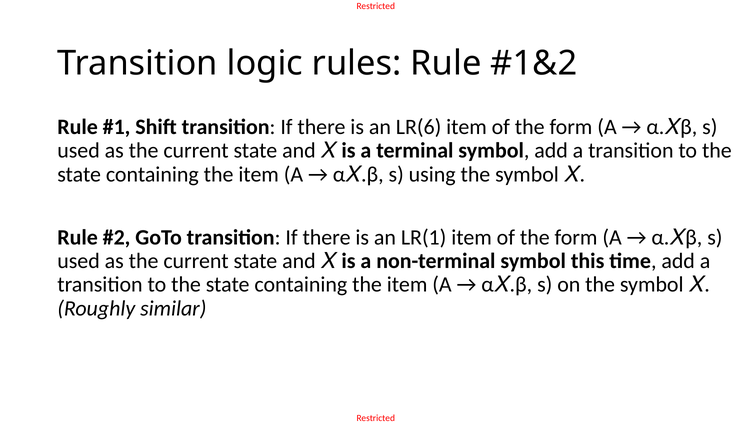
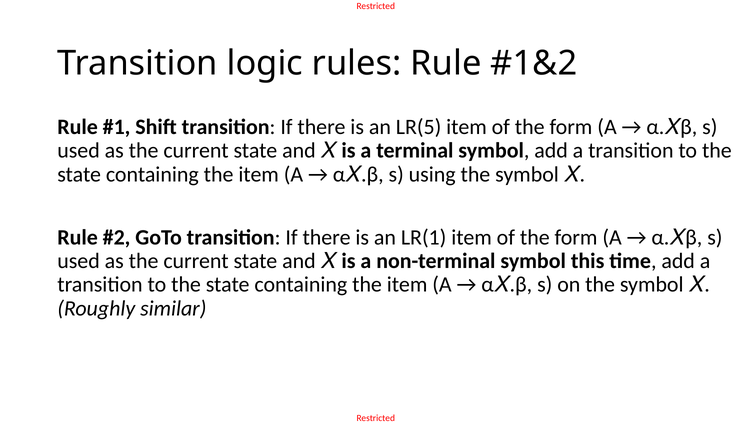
LR(6: LR(6 -> LR(5
